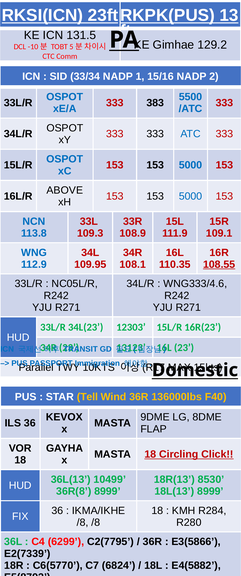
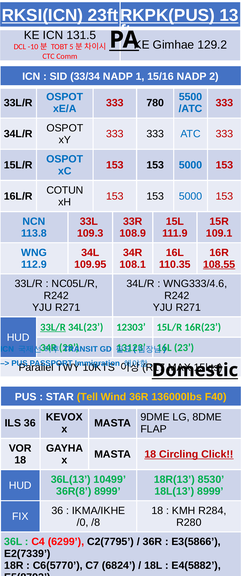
383: 383 -> 780
ABOVE: ABOVE -> COTUN
33L/R at (53, 328) underline: none -> present
/8 at (83, 523): /8 -> /0
